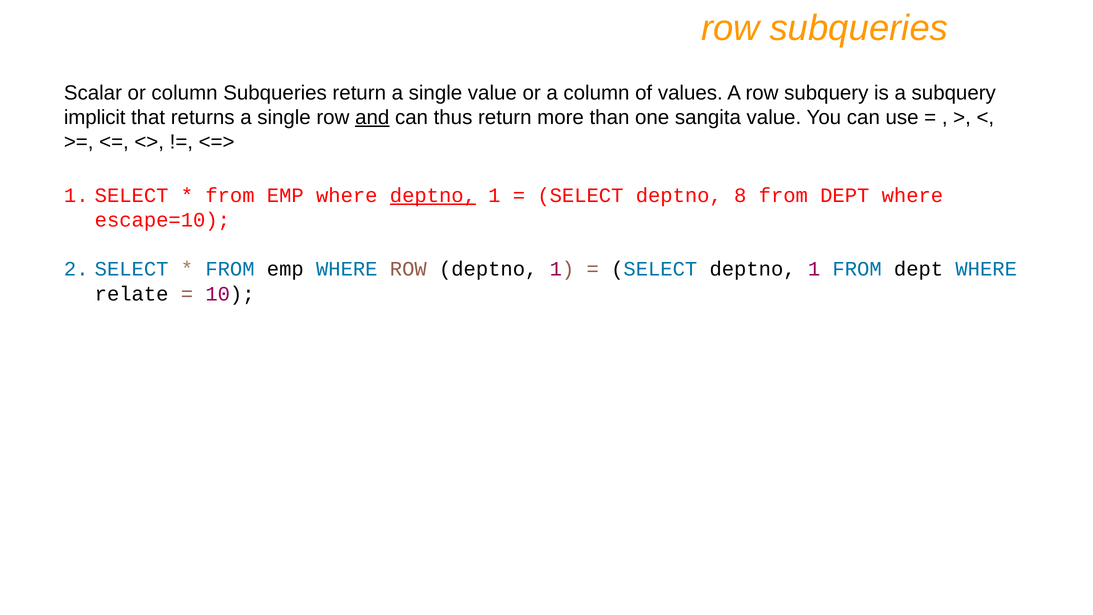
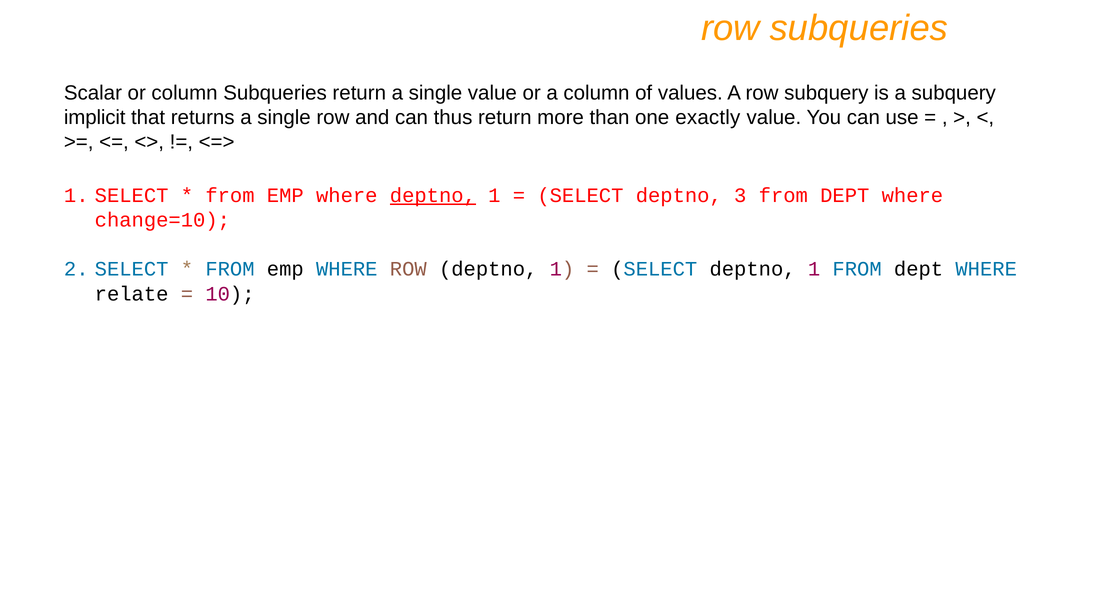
and underline: present -> none
sangita: sangita -> exactly
8: 8 -> 3
escape=10: escape=10 -> change=10
